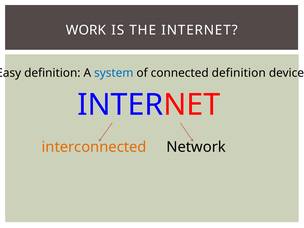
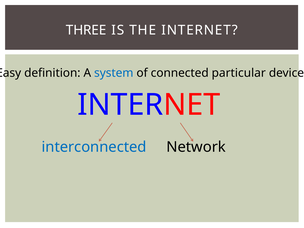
WORK: WORK -> THREE
connected definition: definition -> particular
interconnected colour: orange -> blue
